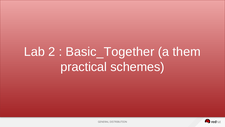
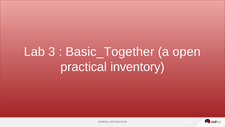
2: 2 -> 3
them: them -> open
schemes: schemes -> inventory
